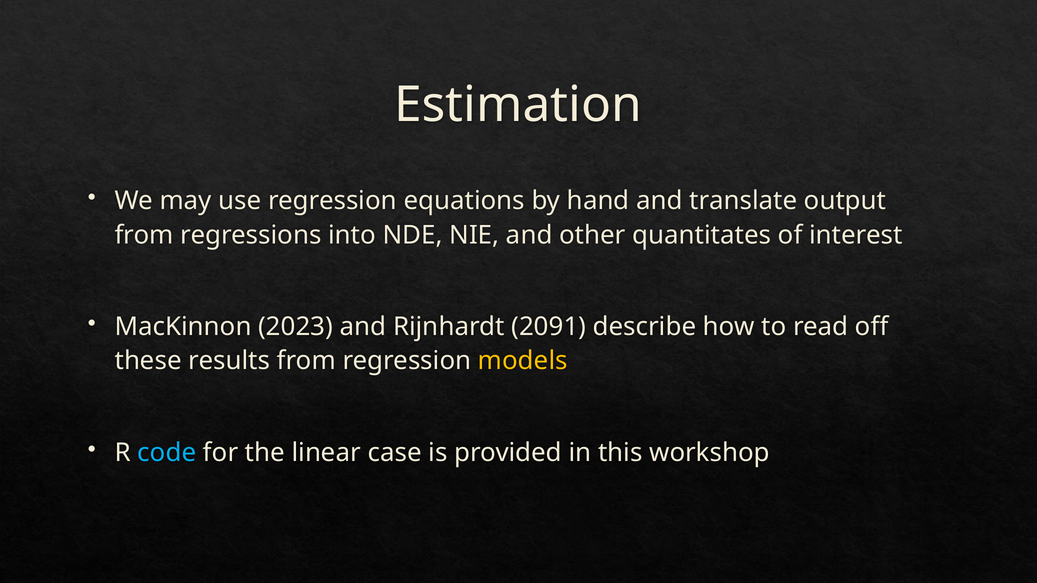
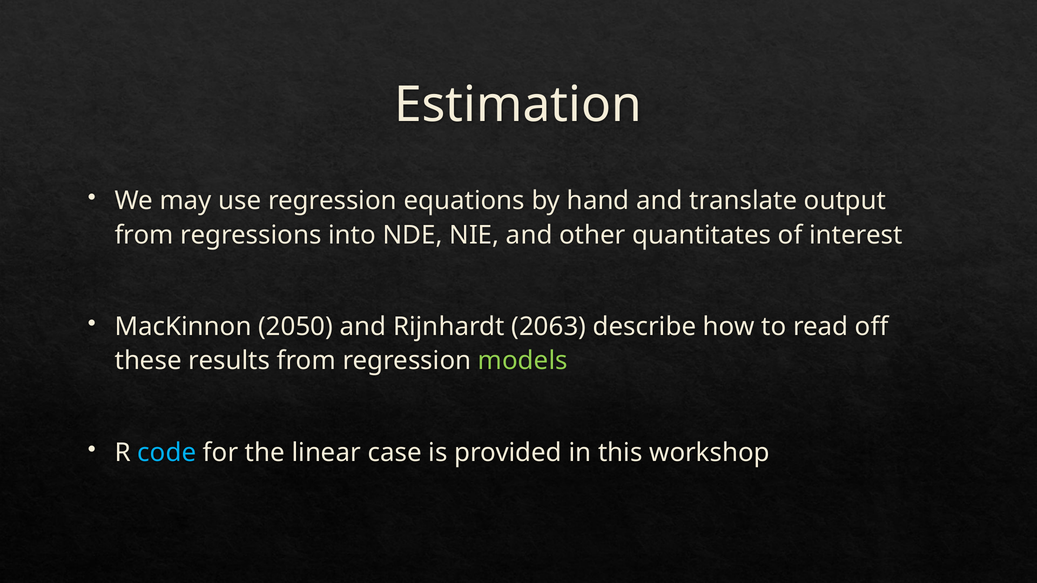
2023: 2023 -> 2050
2091: 2091 -> 2063
models colour: yellow -> light green
